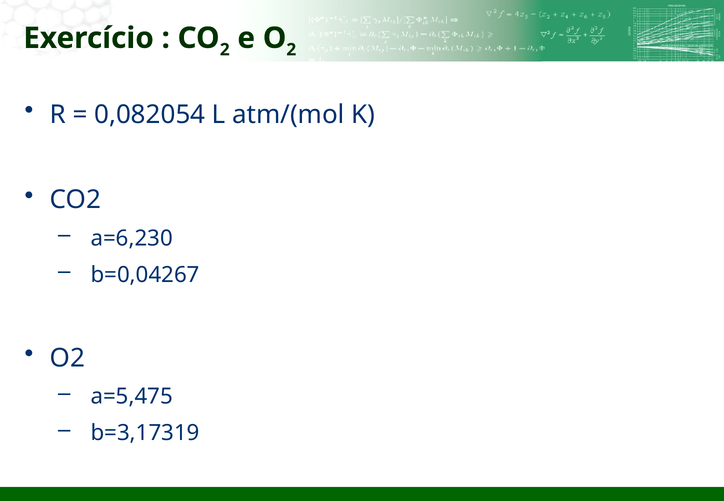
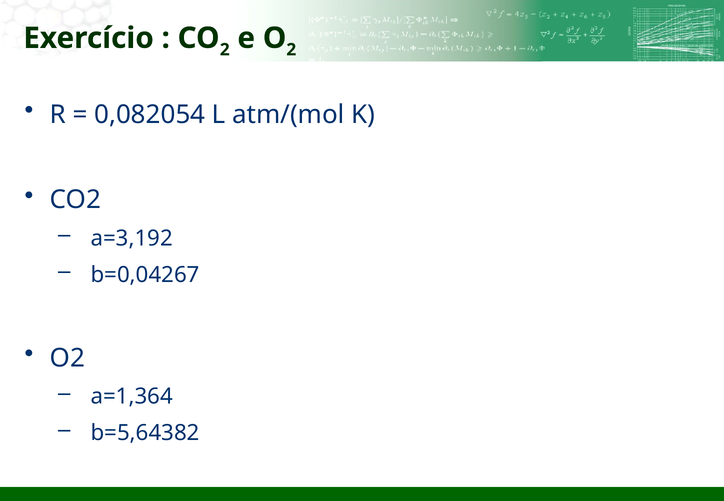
a=6,230: a=6,230 -> a=3,192
a=5,475: a=5,475 -> a=1,364
b=3,17319: b=3,17319 -> b=5,64382
